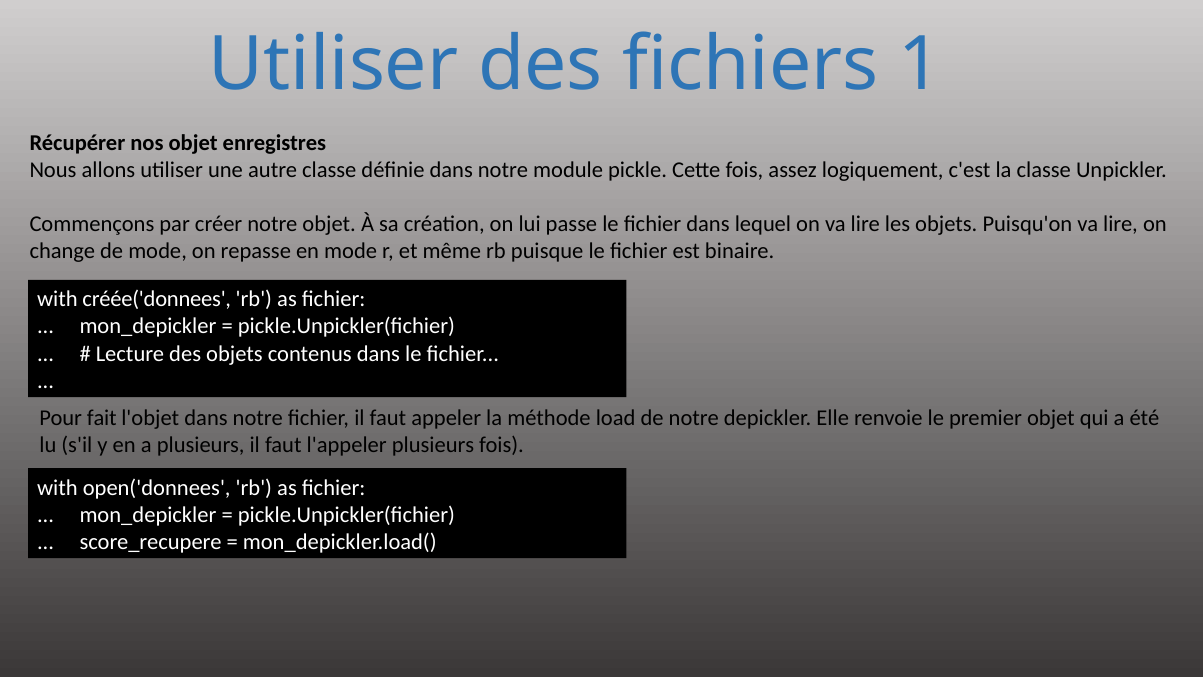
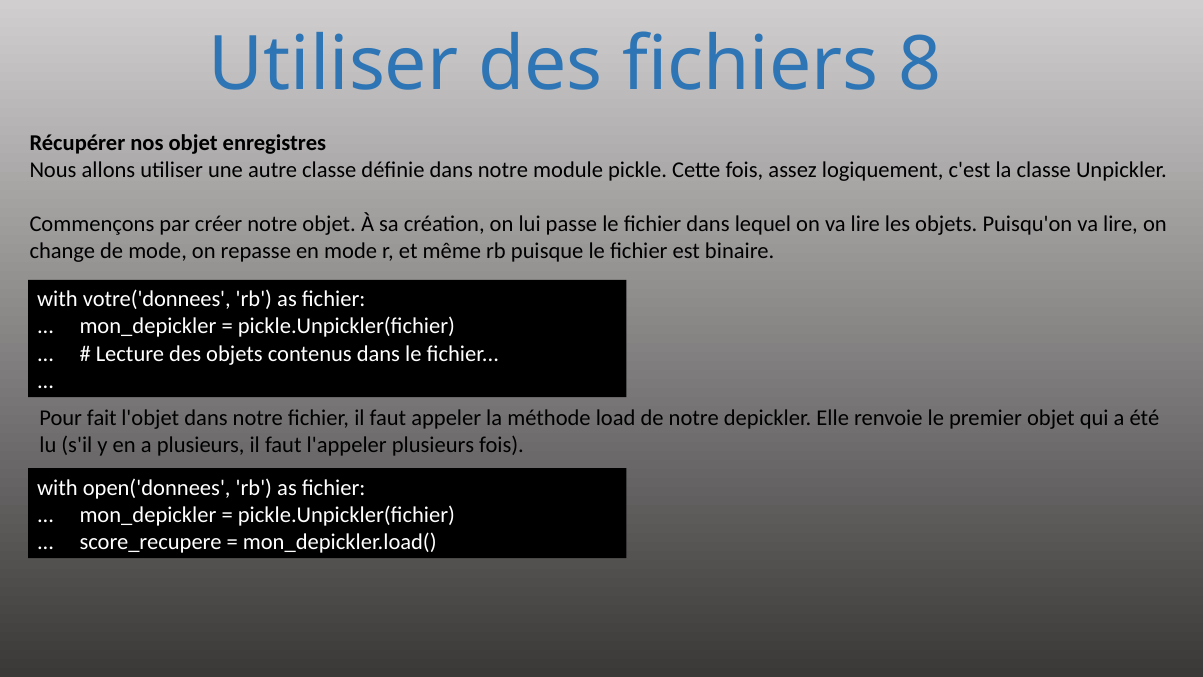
1: 1 -> 8
créée('donnees: créée('donnees -> votre('donnees
